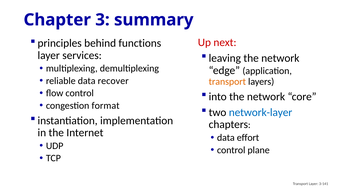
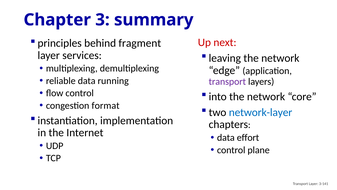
functions: functions -> fragment
recover: recover -> running
transport at (227, 82) colour: orange -> purple
